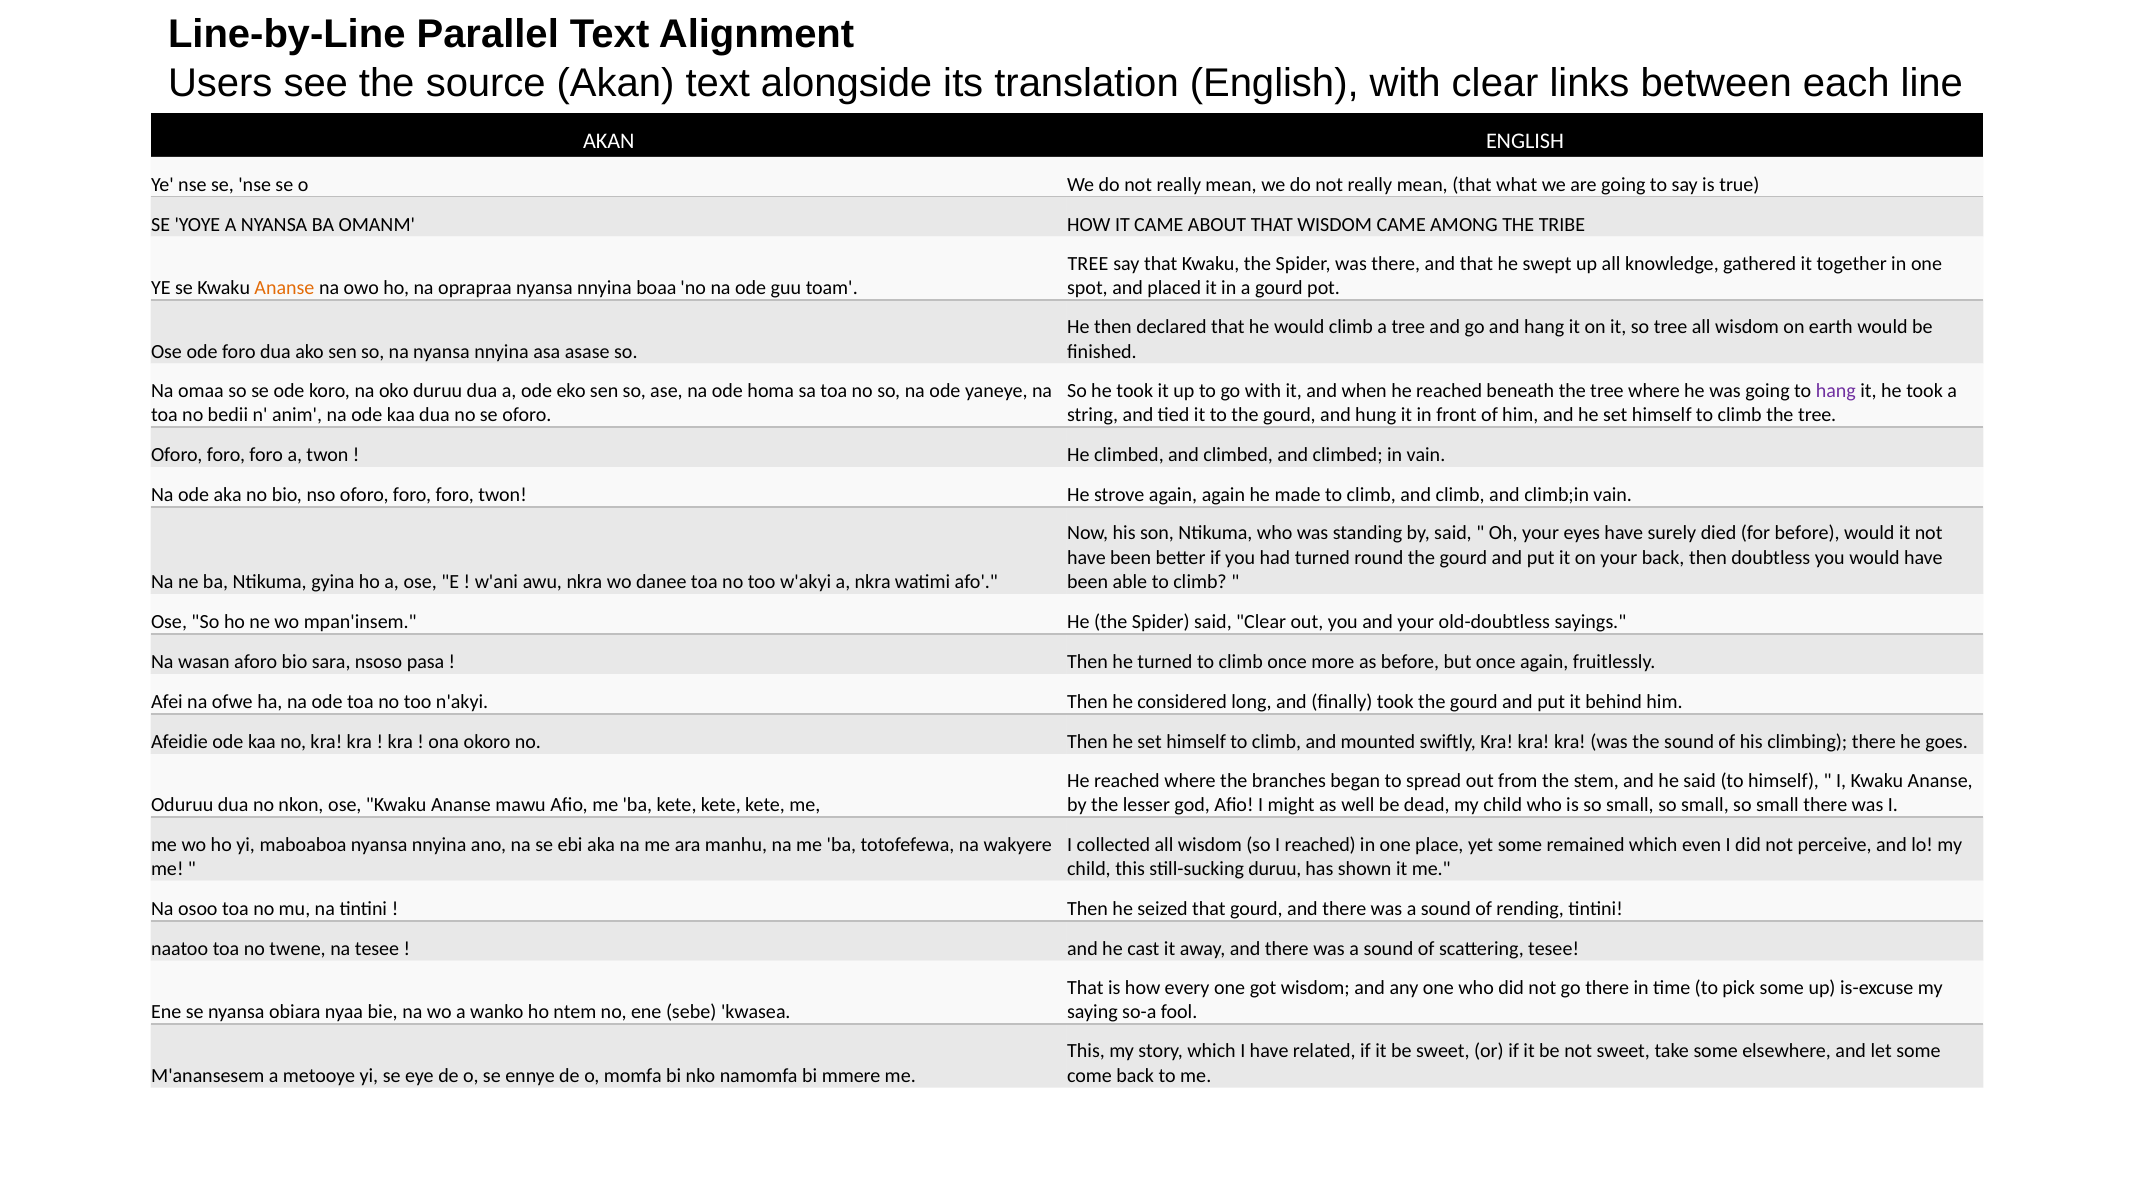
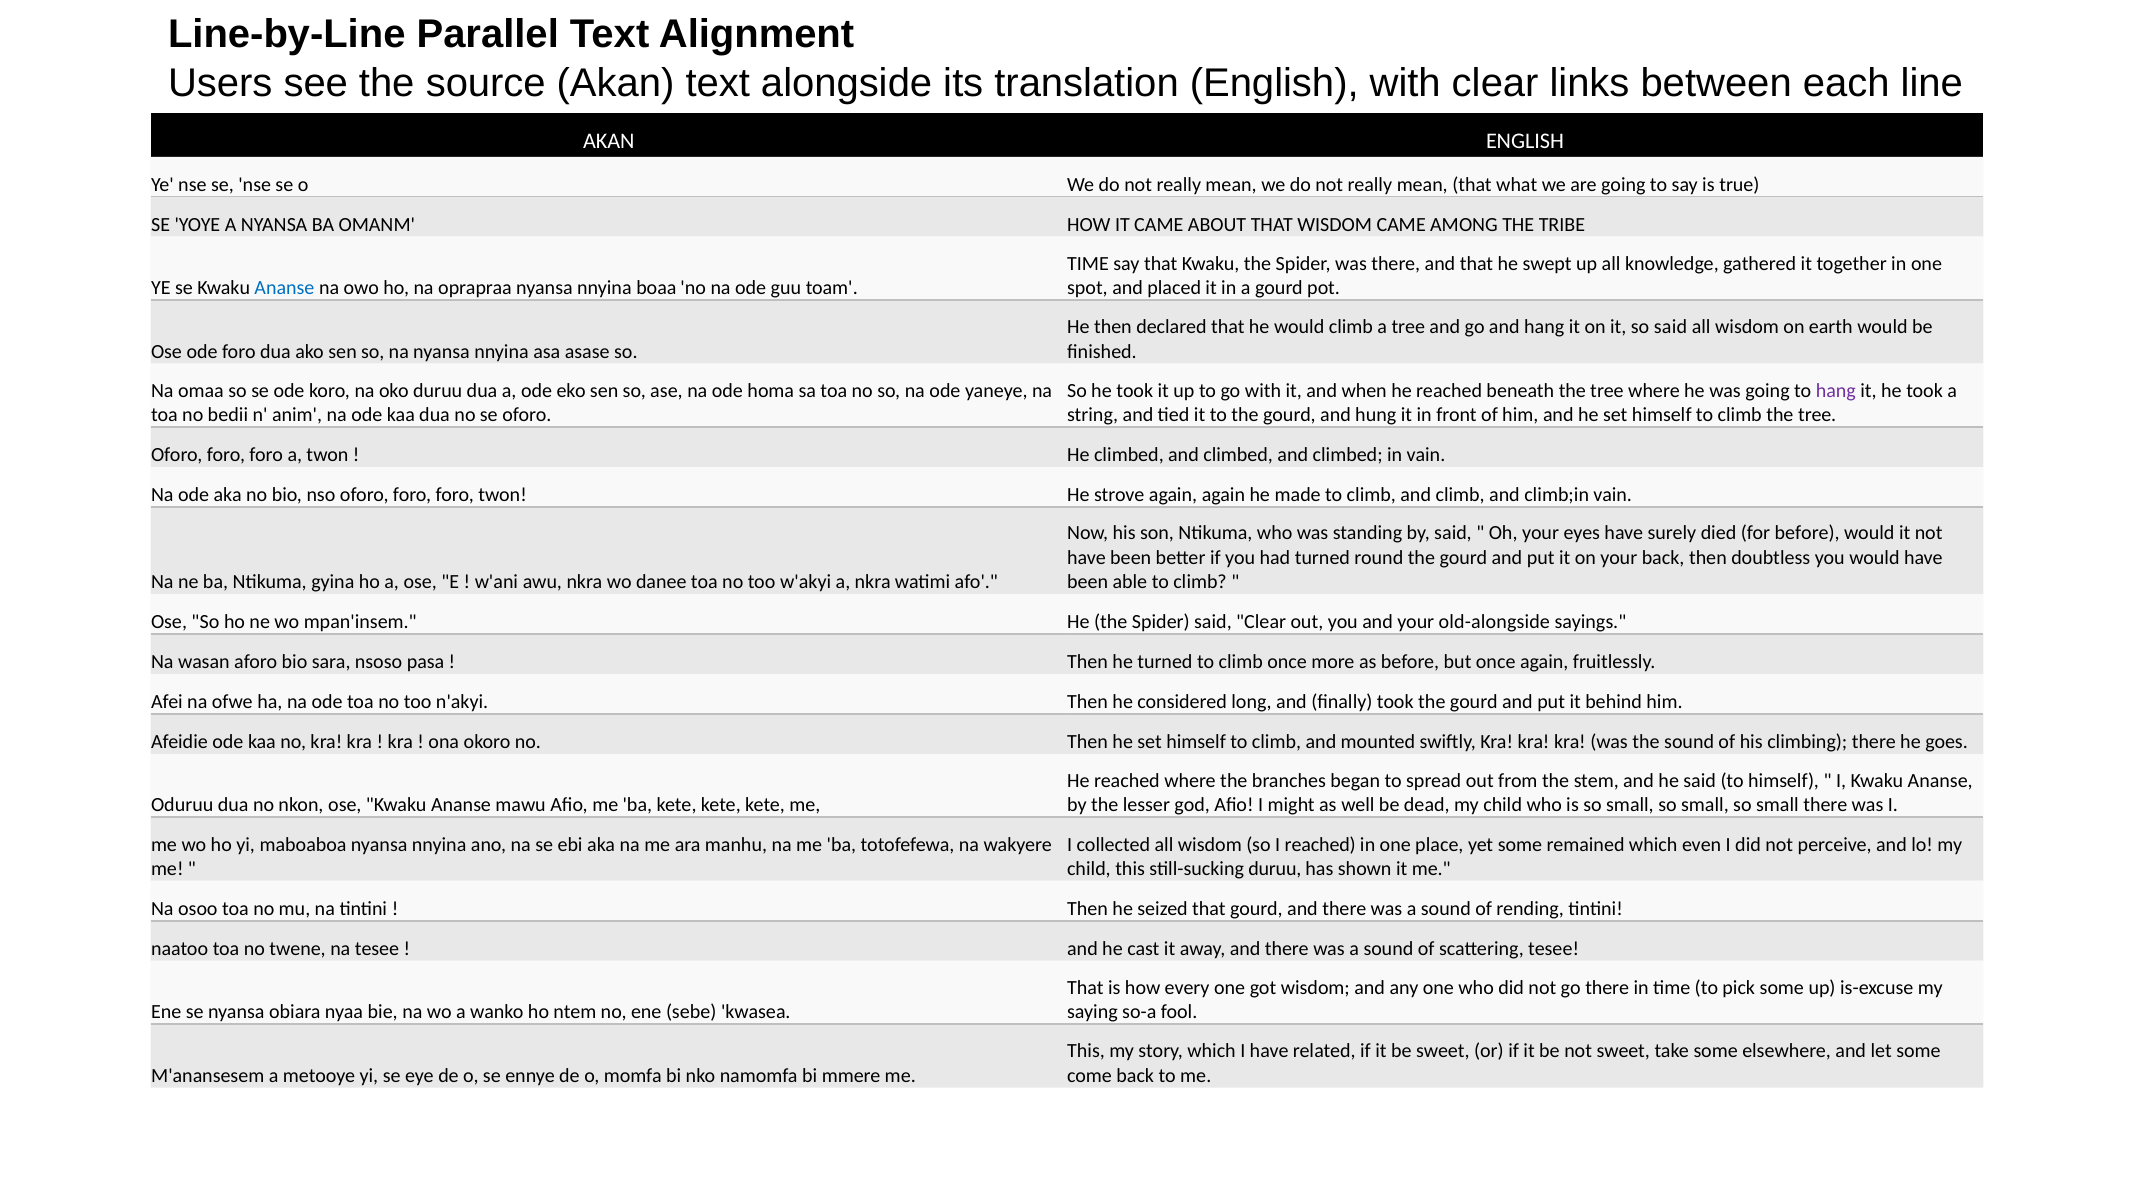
TREE at (1088, 264): TREE -> TIME
Ananse at (284, 288) colour: orange -> blue
so tree: tree -> said
old-doubtless: old-doubtless -> old-alongside
